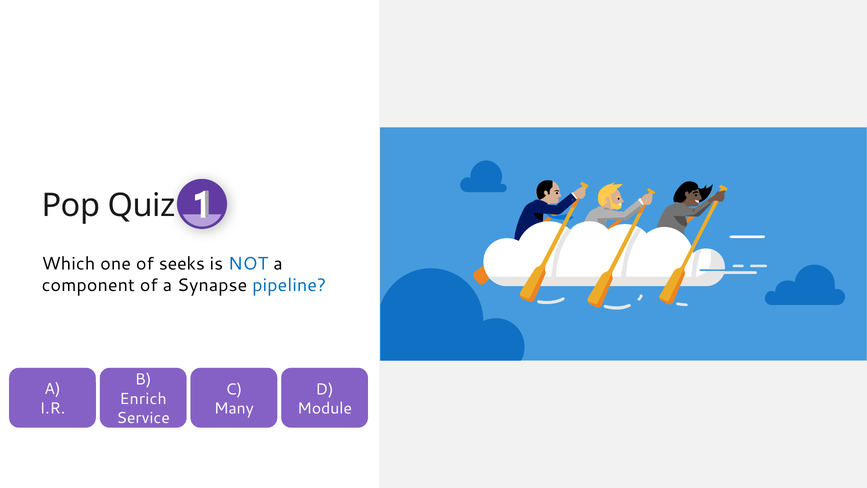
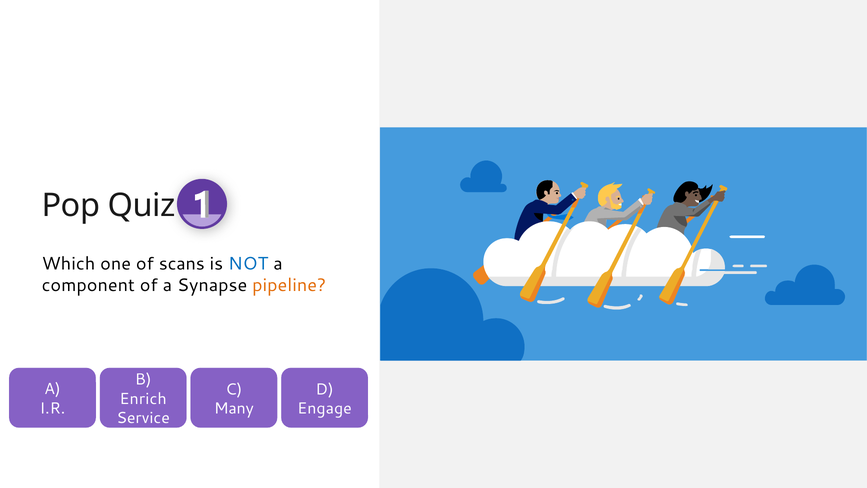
seeks: seeks -> scans
pipeline colour: blue -> orange
Module: Module -> Engage
